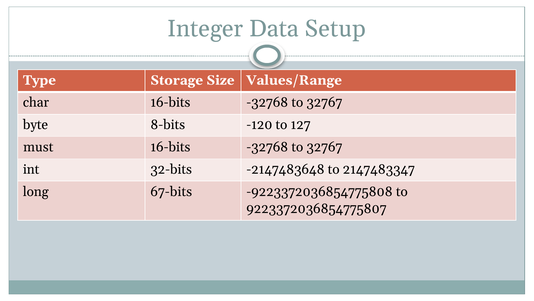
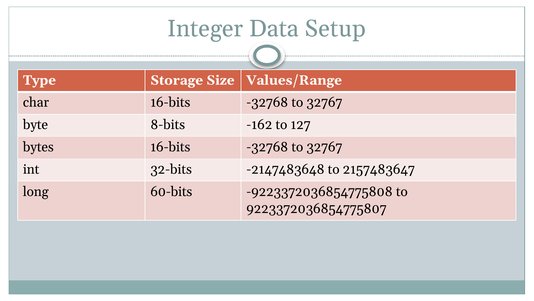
-120: -120 -> -162
must: must -> bytes
2147483347: 2147483347 -> 2157483647
67-bits: 67-bits -> 60-bits
